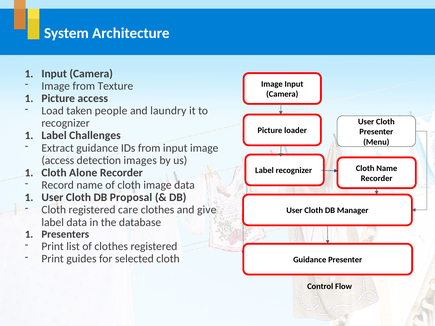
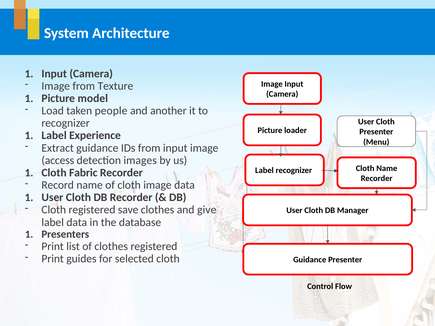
Picture access: access -> model
laundry: laundry -> another
Challenges: Challenges -> Experience
Alone: Alone -> Fabric
DB Proposal: Proposal -> Recorder
care: care -> save
